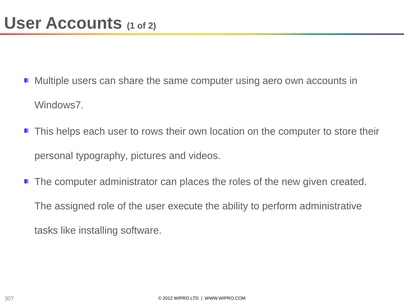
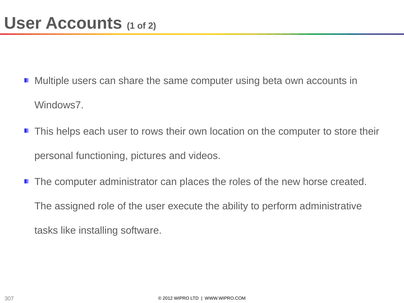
aero: aero -> beta
typography: typography -> functioning
given: given -> horse
